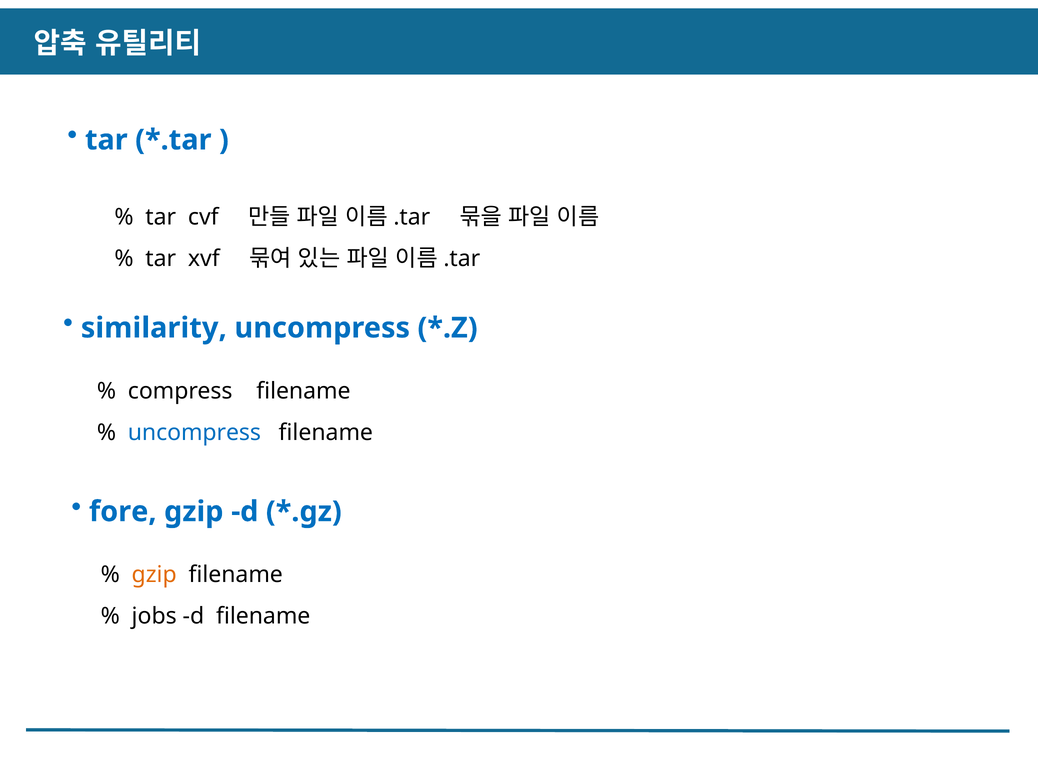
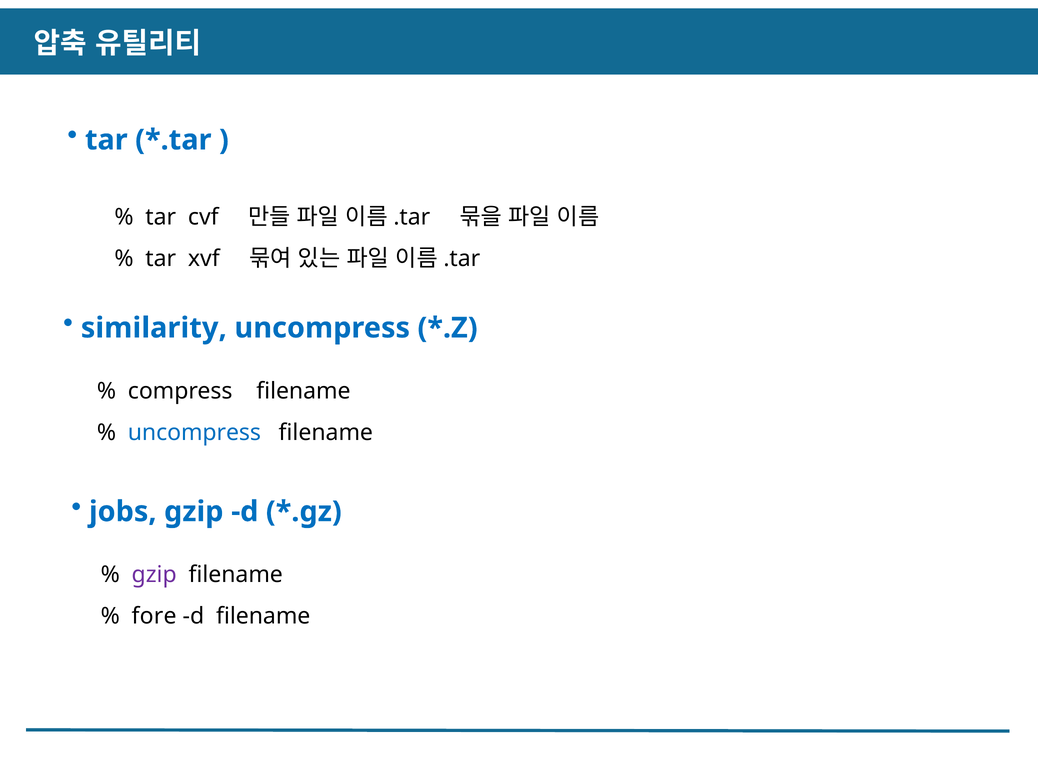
fore: fore -> jobs
gzip at (154, 574) colour: orange -> purple
jobs: jobs -> fore
